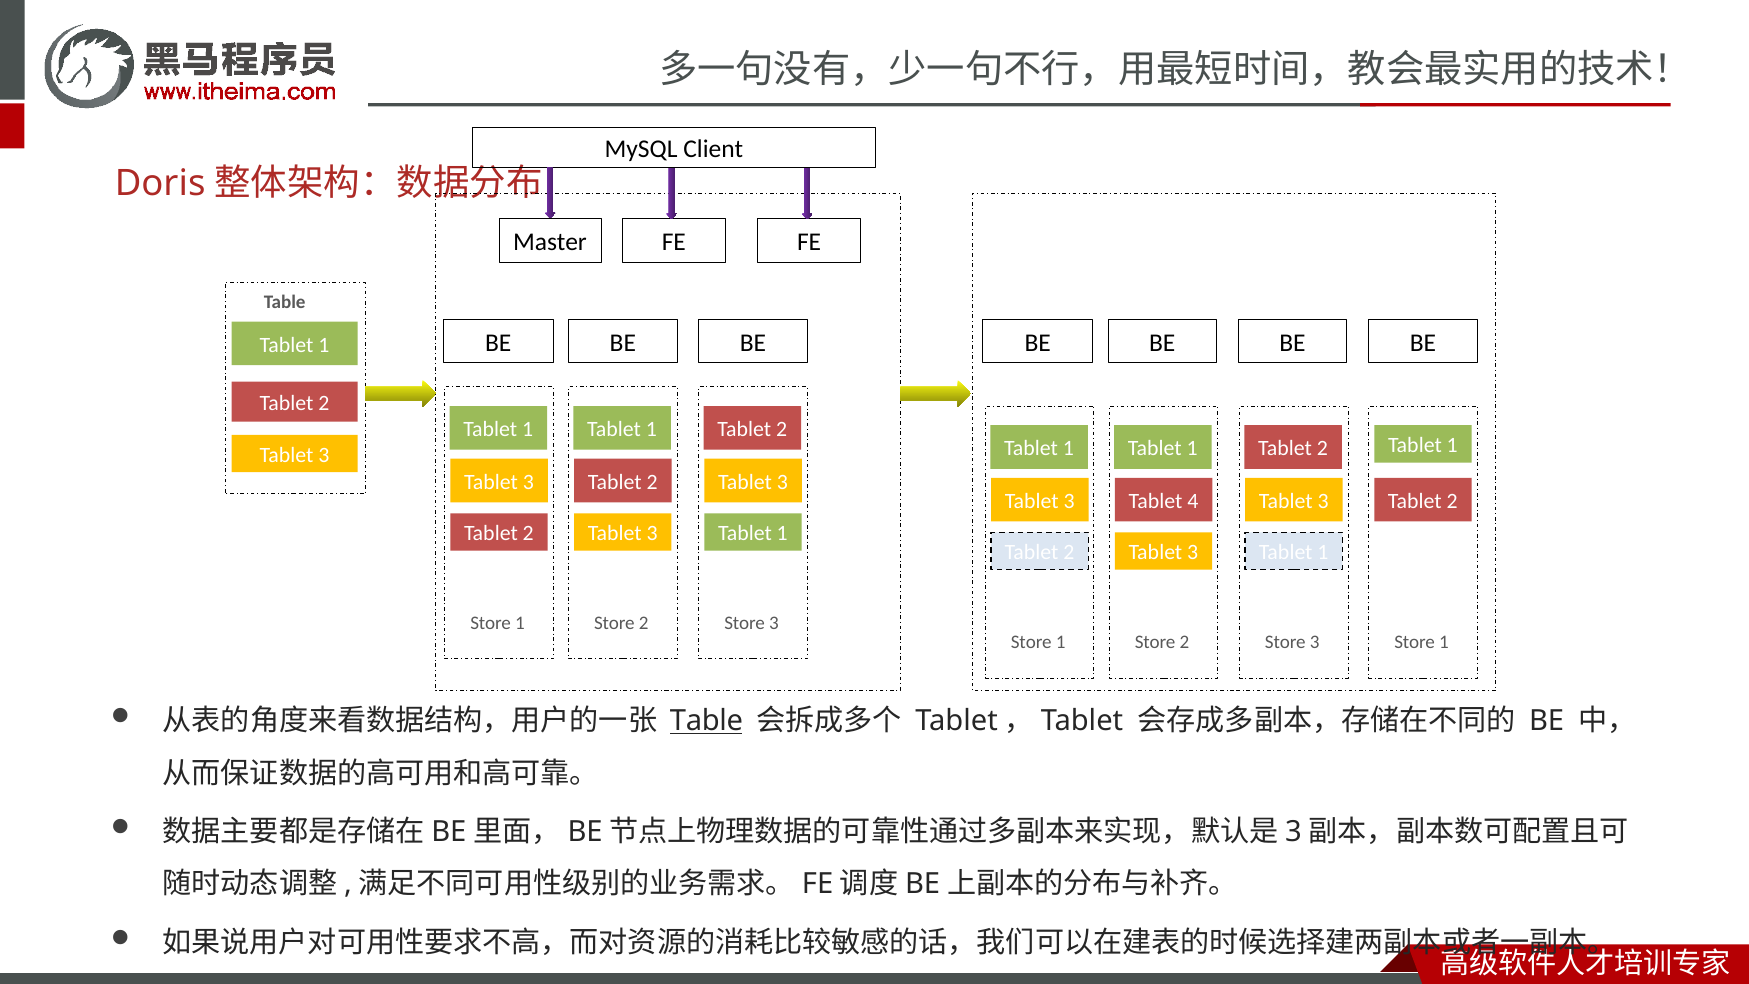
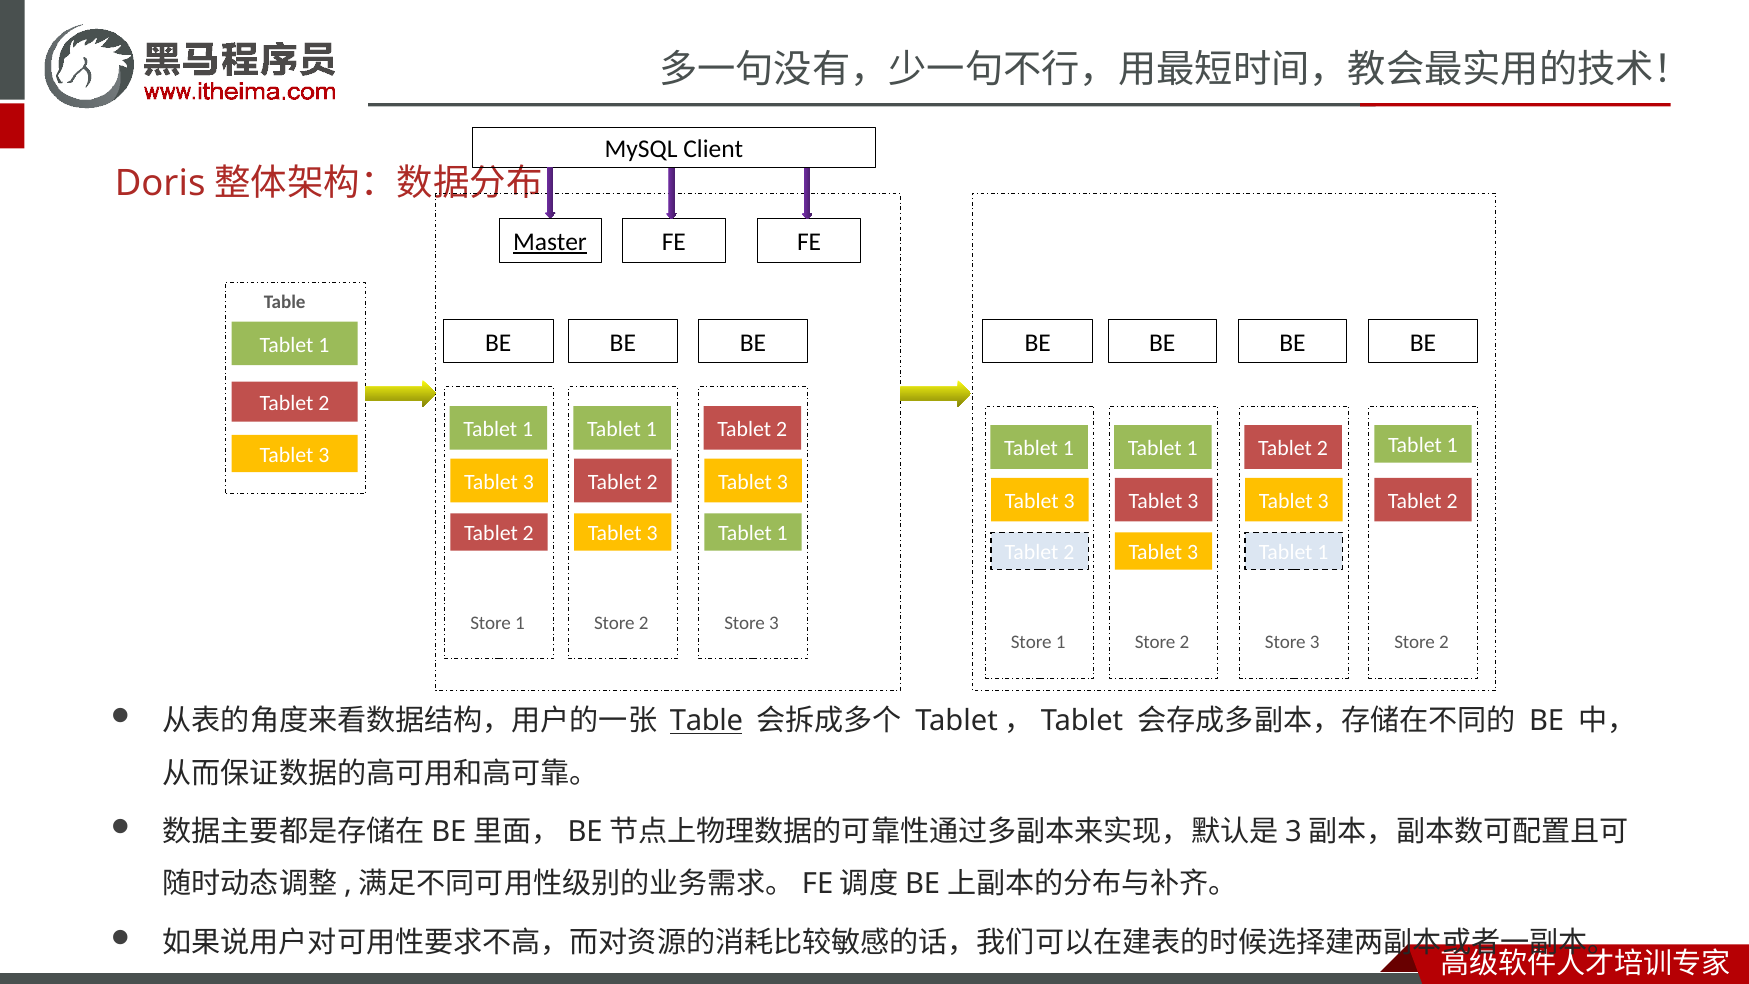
Master underline: none -> present
4 at (1193, 501): 4 -> 3
1 at (1444, 642): 1 -> 2
